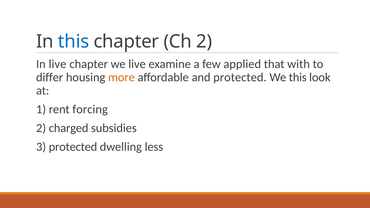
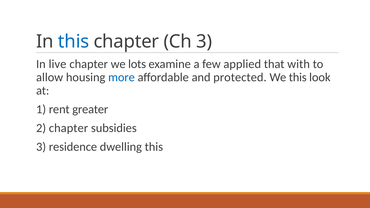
Ch 2: 2 -> 3
we live: live -> lots
differ: differ -> allow
more colour: orange -> blue
forcing: forcing -> greater
2 charged: charged -> chapter
3 protected: protected -> residence
dwelling less: less -> this
